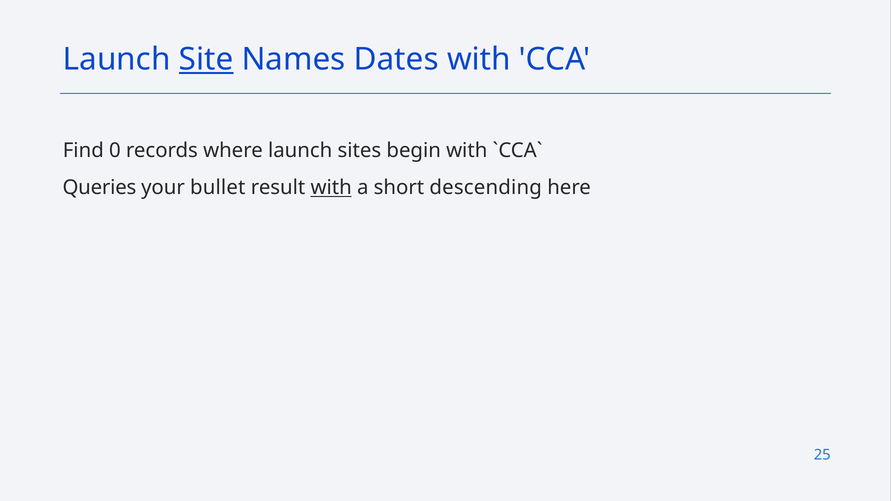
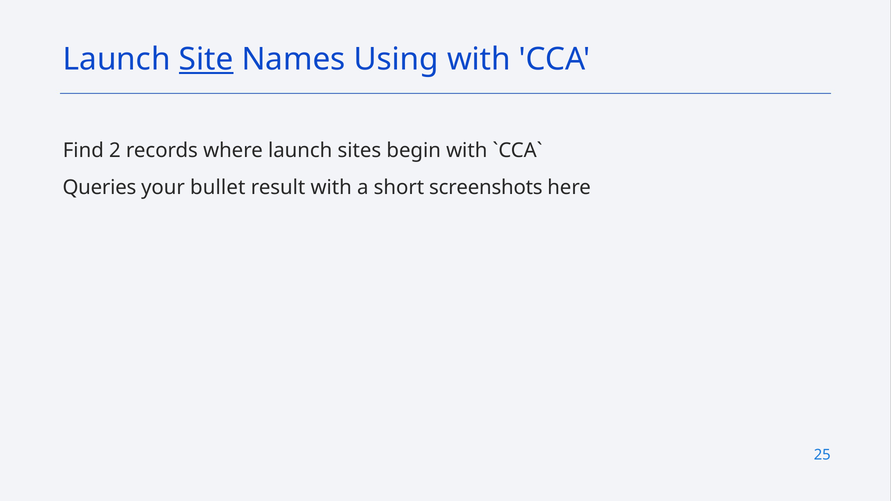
Dates: Dates -> Using
0: 0 -> 2
with at (331, 188) underline: present -> none
descending: descending -> screenshots
